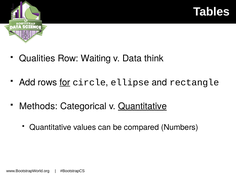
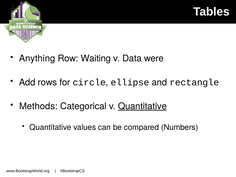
Qualities: Qualities -> Anything
think: think -> were
for underline: present -> none
